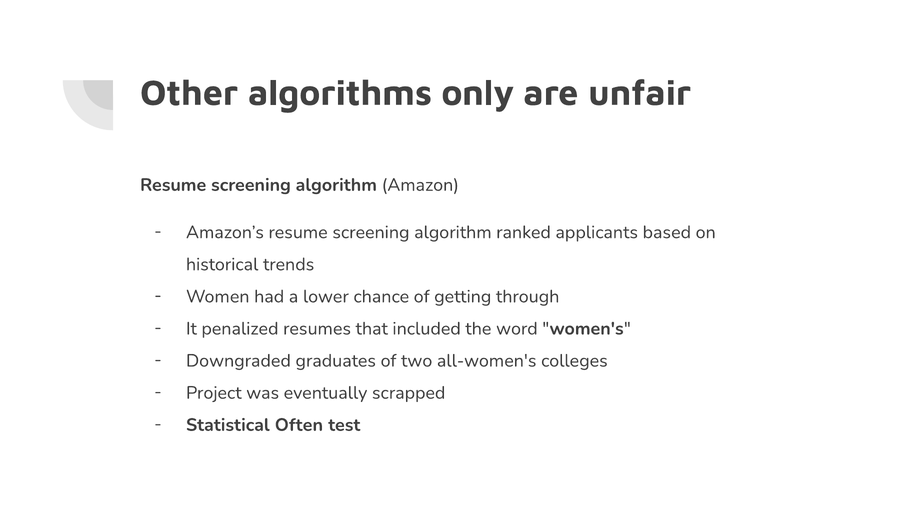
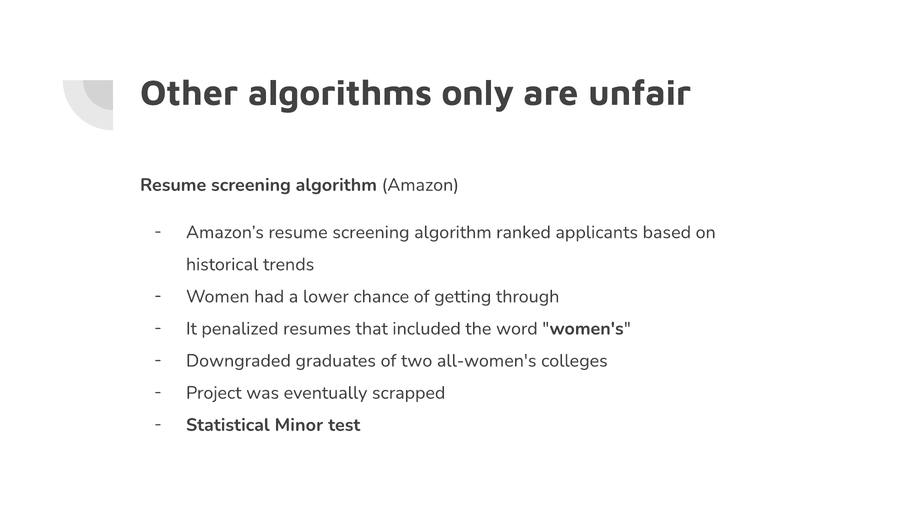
Often: Often -> Minor
